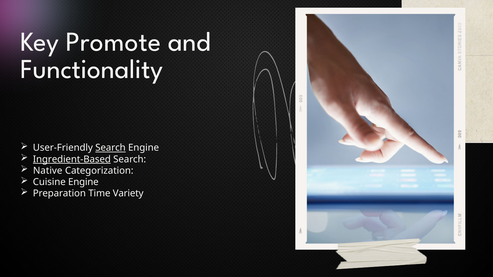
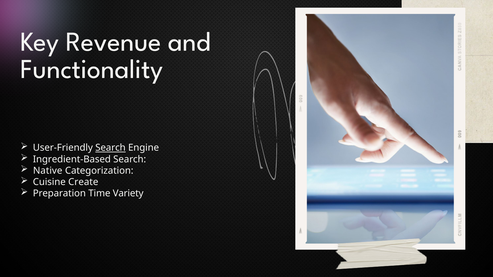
Promote: Promote -> Revenue
Ingredient-Based underline: present -> none
Cuisine Engine: Engine -> Create
